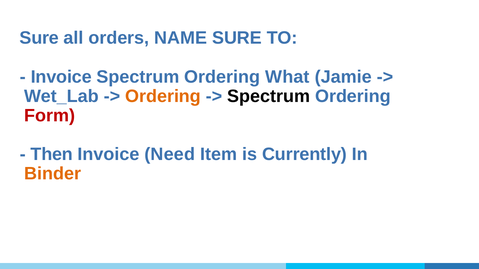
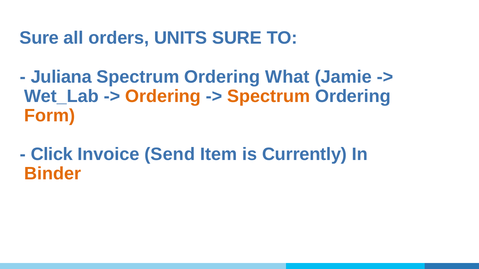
NAME: NAME -> UNITS
Invoice at (61, 77): Invoice -> Juliana
Spectrum at (269, 96) colour: black -> orange
Form colour: red -> orange
Then: Then -> Click
Need: Need -> Send
